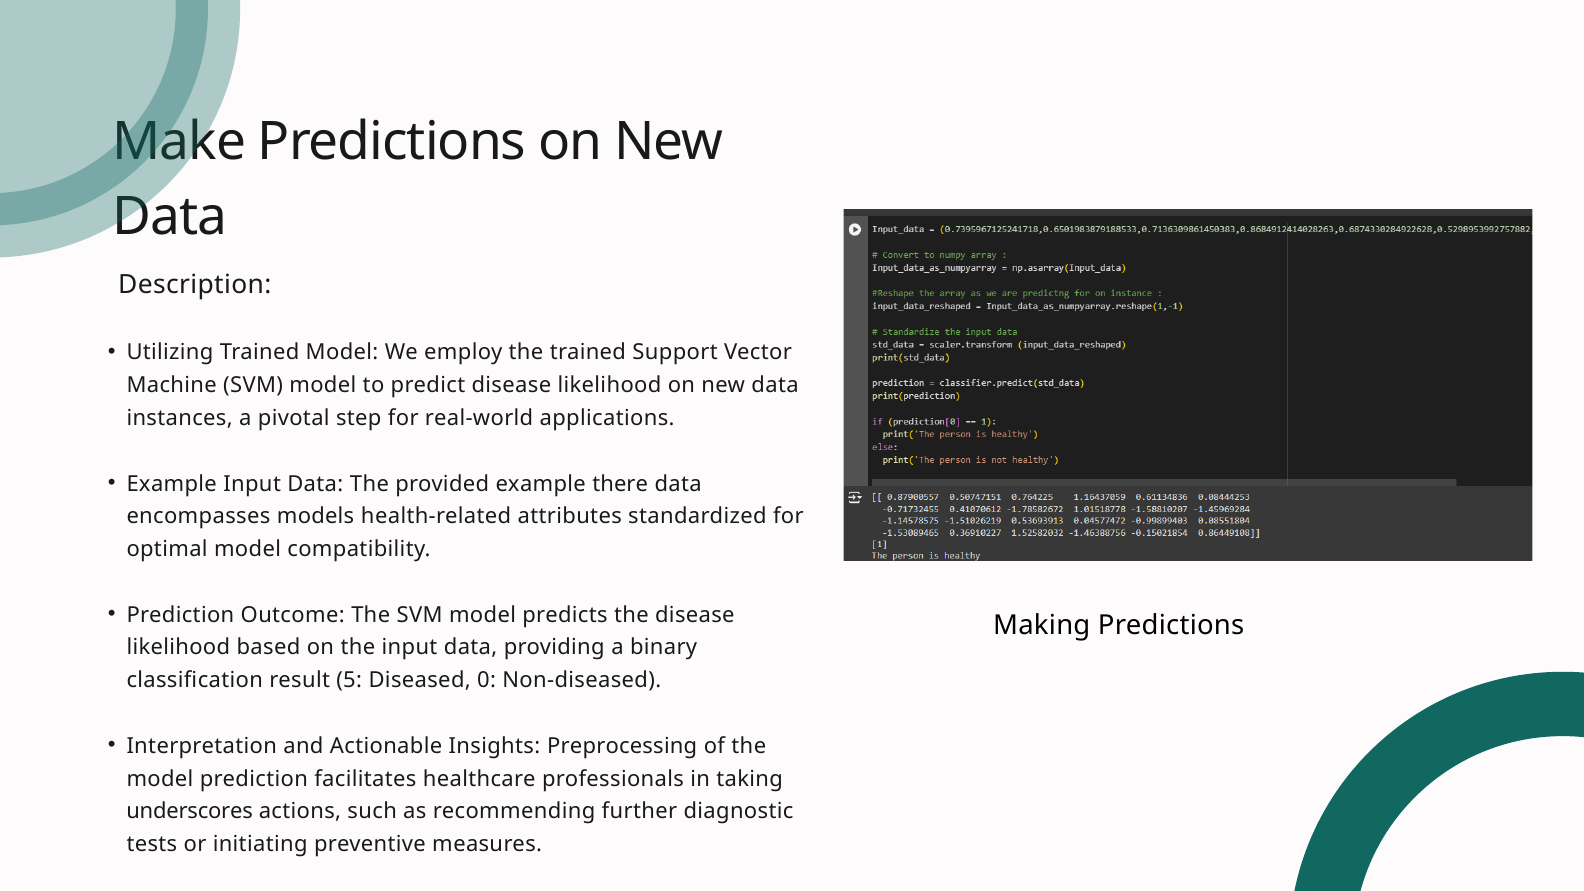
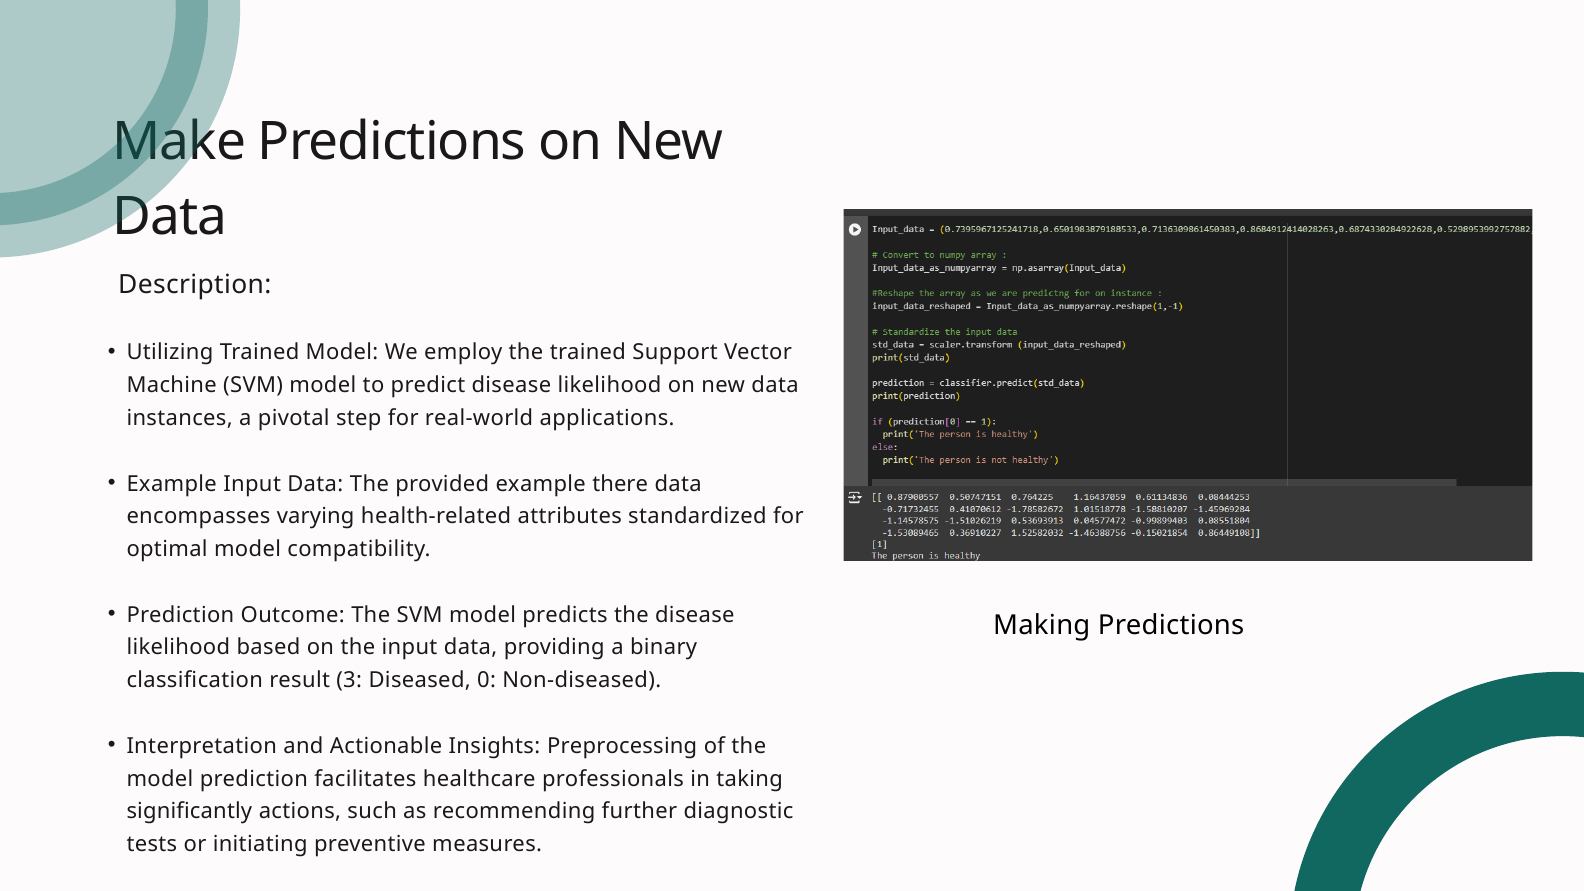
models: models -> varying
5: 5 -> 3
underscores: underscores -> significantly
